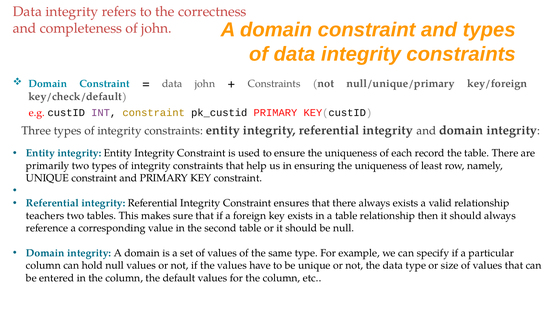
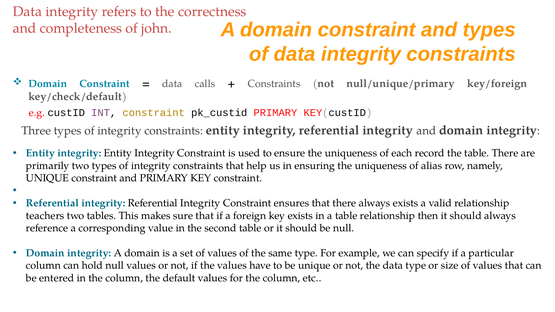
data john: john -> calls
least: least -> alias
